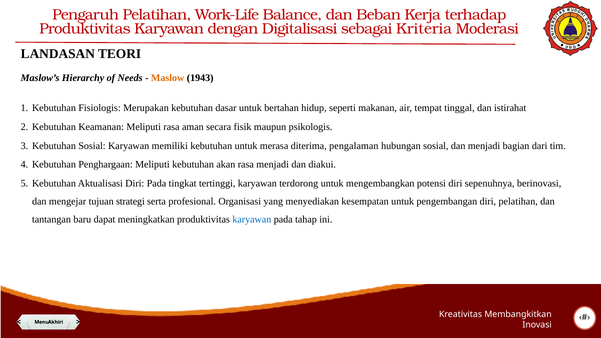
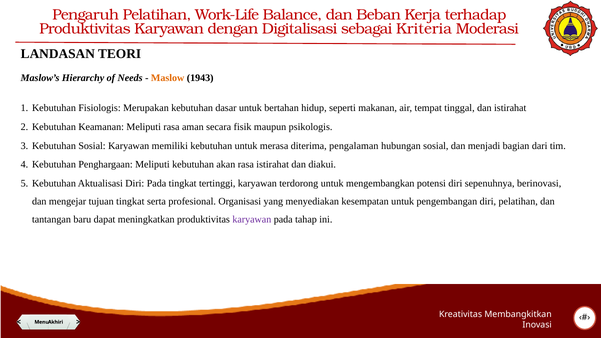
rasa menjadi: menjadi -> istirahat
tujuan strategi: strategi -> tingkat
karyawan at (252, 220) colour: blue -> purple
